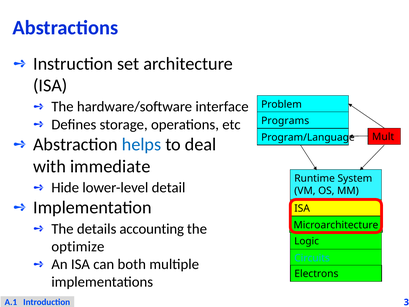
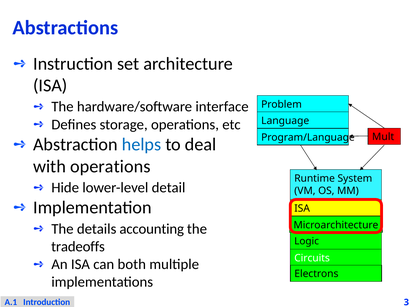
Programs: Programs -> Language
with immediate: immediate -> operations
optimize: optimize -> tradeoffs
Circuits colour: light blue -> white
